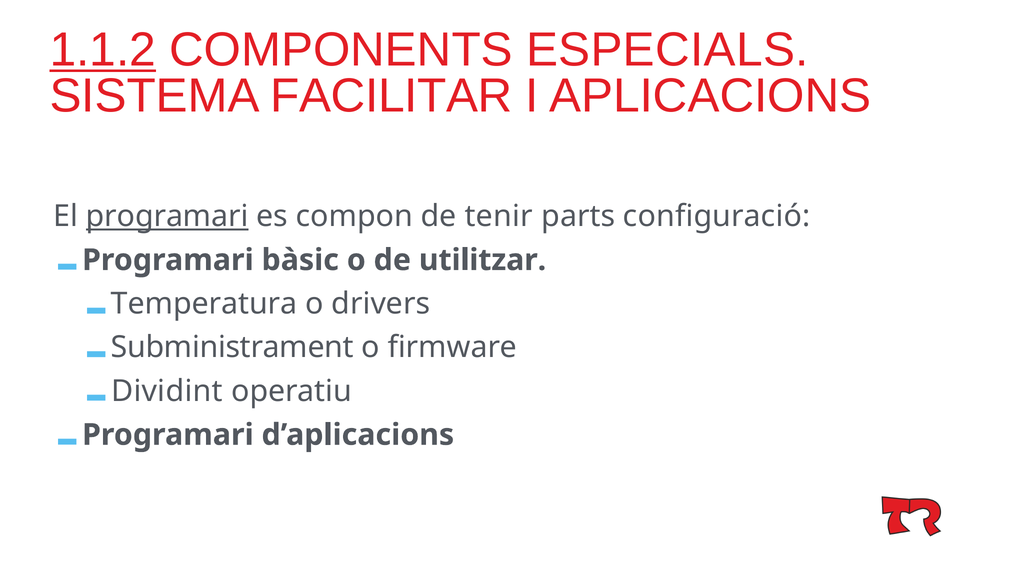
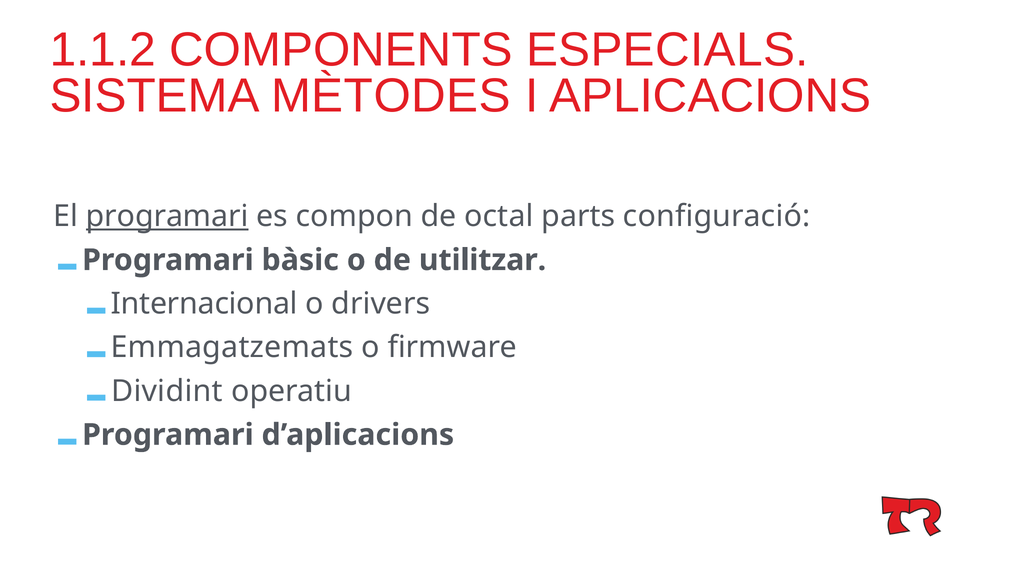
1.1.2 underline: present -> none
FACILITAR: FACILITAR -> MÈTODES
tenir: tenir -> octal
Temperatura: Temperatura -> Internacional
Subministrament: Subministrament -> Emmagatzemats
